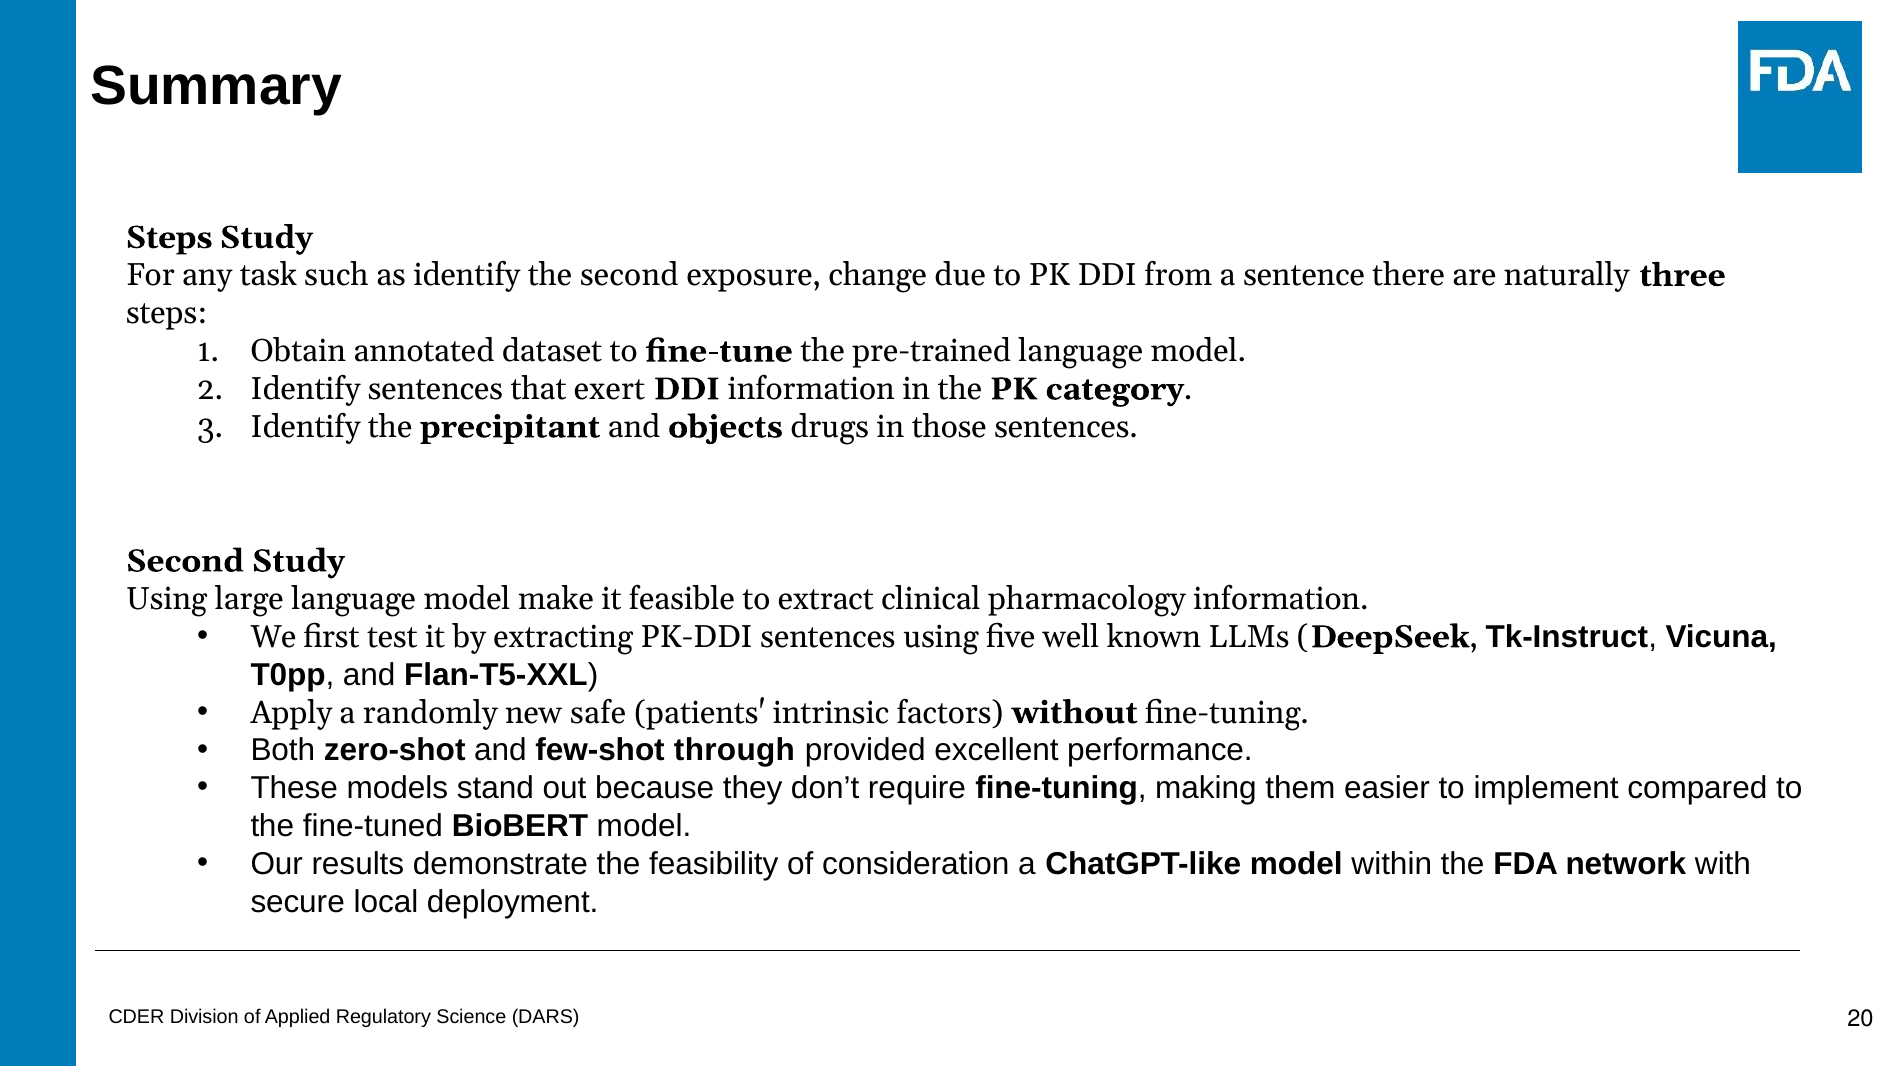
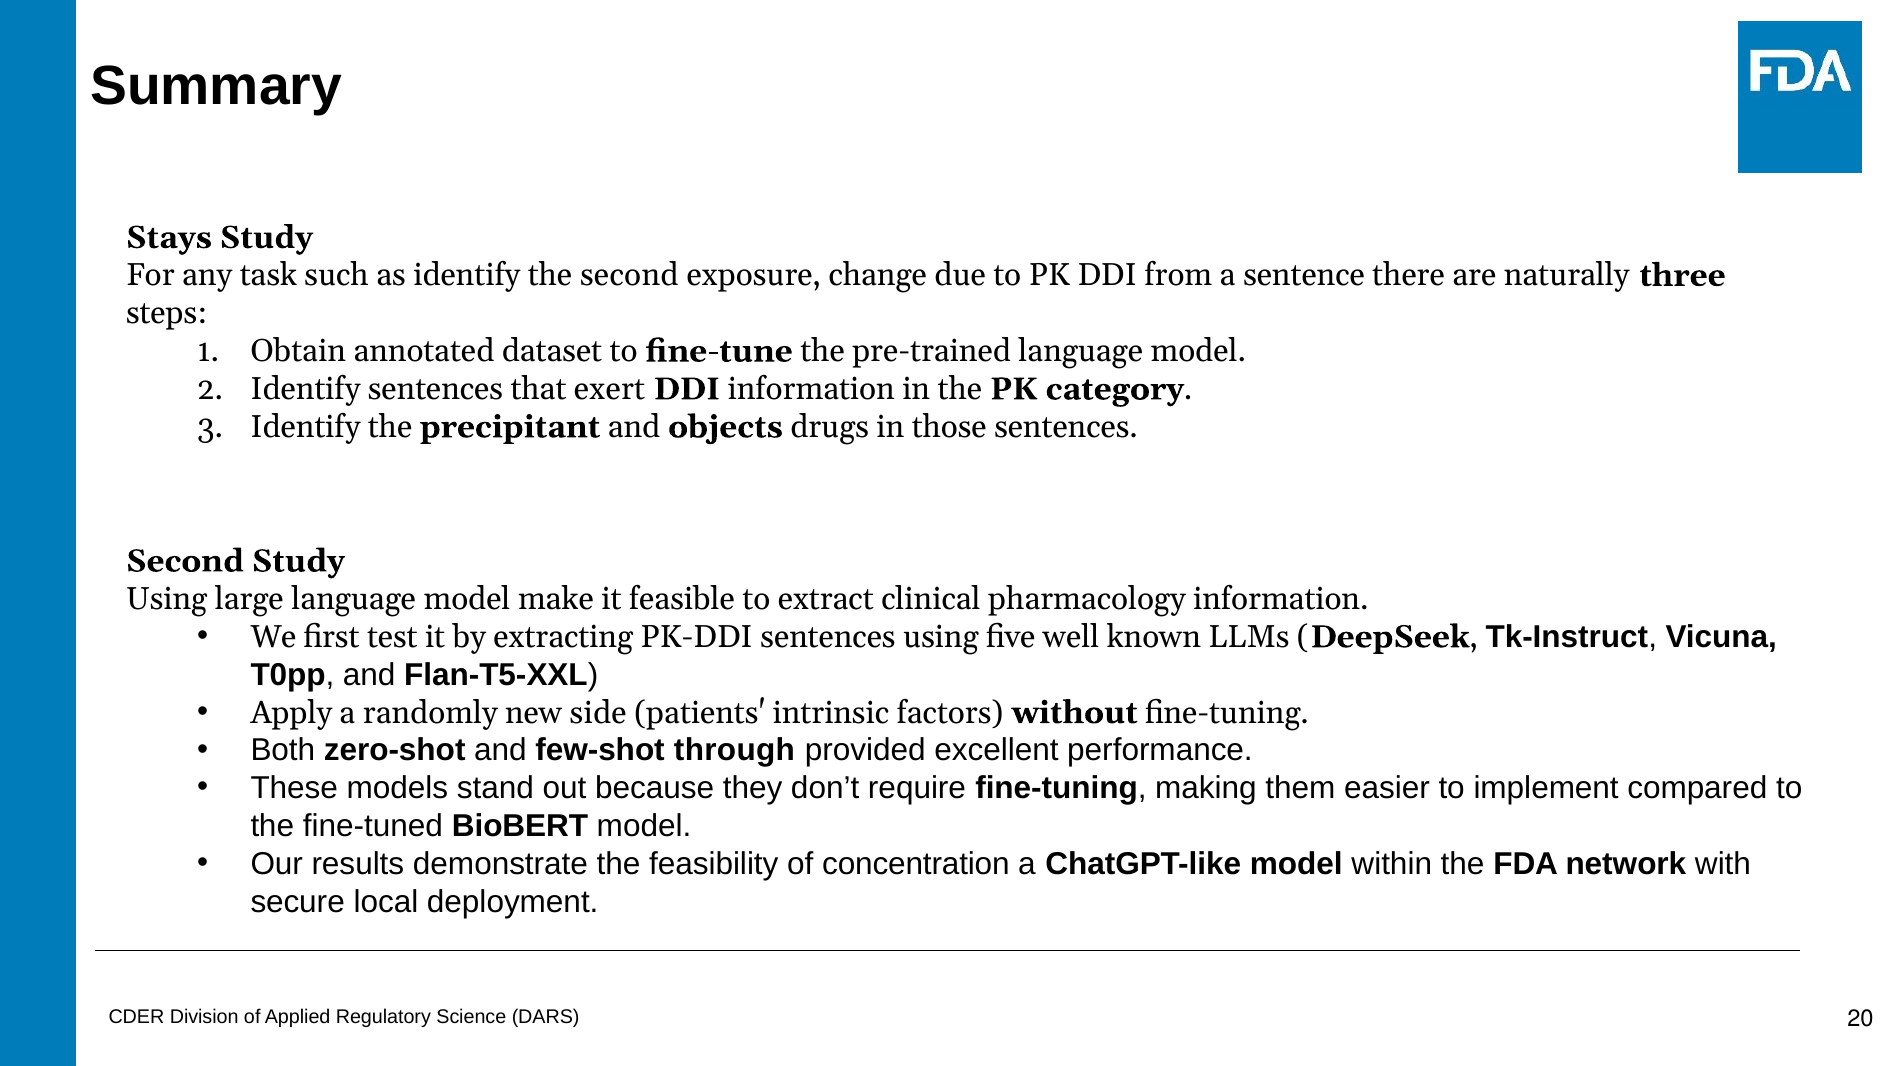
Steps at (169, 237): Steps -> Stays
safe: safe -> side
consideration: consideration -> concentration
